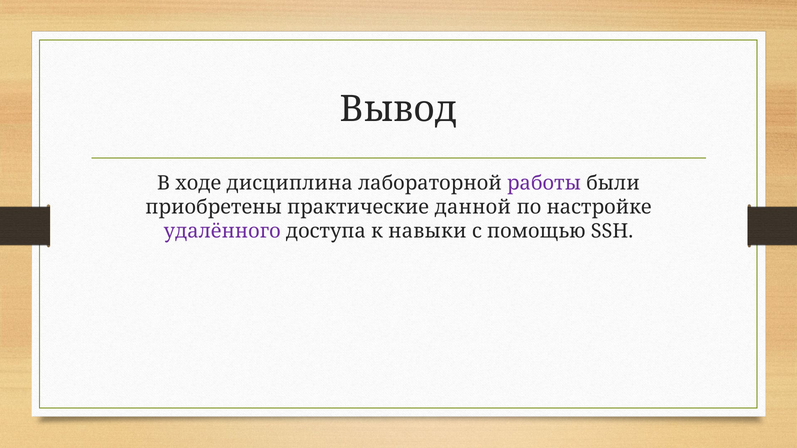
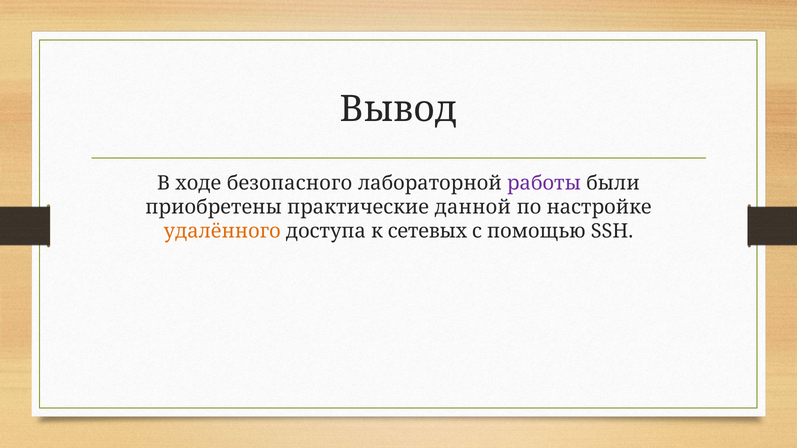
дисциплина: дисциплина -> безопасного
удалённого colour: purple -> orange
навыки: навыки -> сетевых
